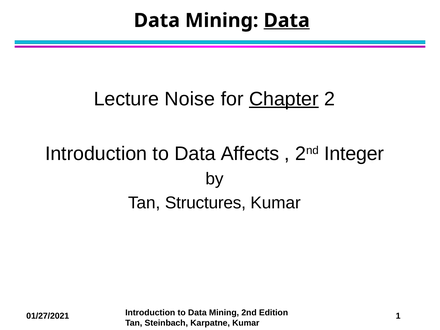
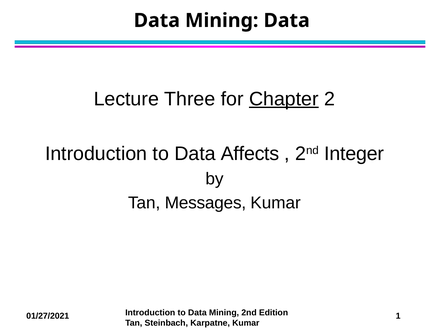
Data at (287, 20) underline: present -> none
Noise: Noise -> Three
Structures: Structures -> Messages
